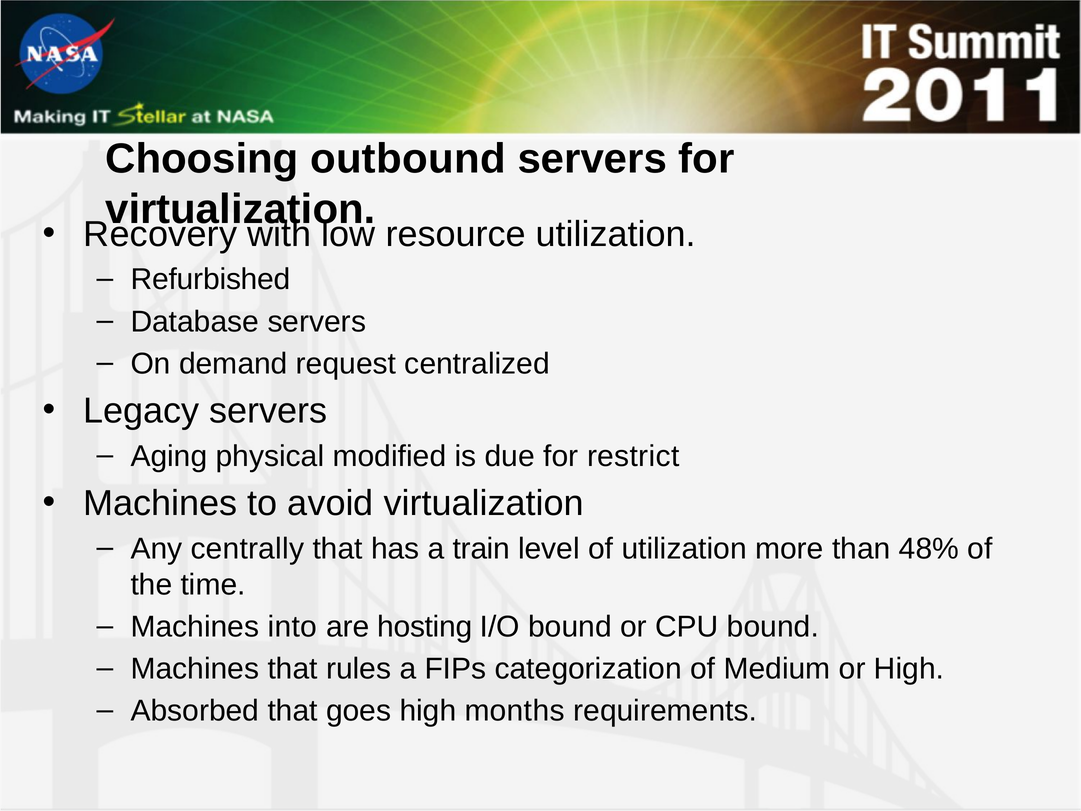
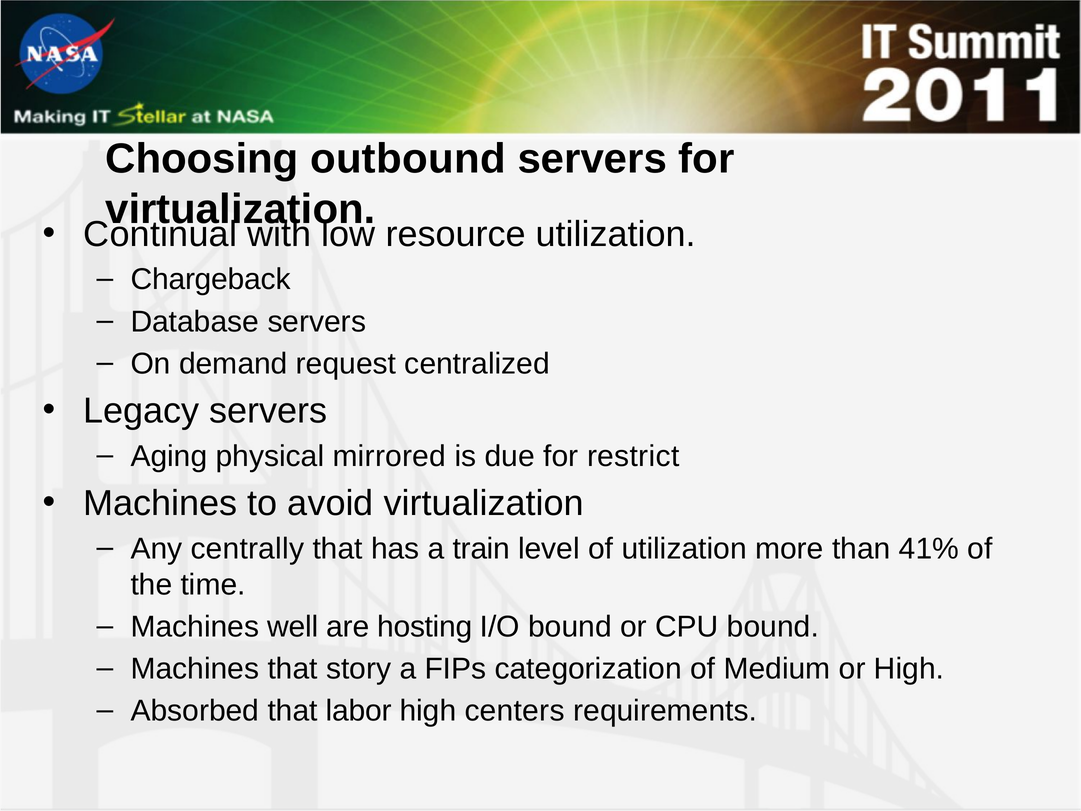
Recovery: Recovery -> Continual
Refurbished: Refurbished -> Chargeback
modified: modified -> mirrored
48%: 48% -> 41%
into: into -> well
rules: rules -> story
goes: goes -> labor
months: months -> centers
